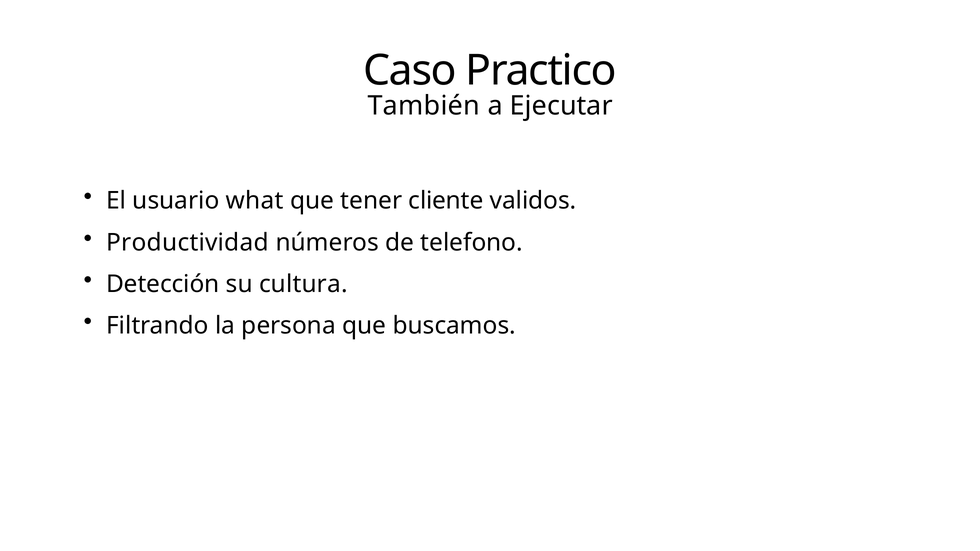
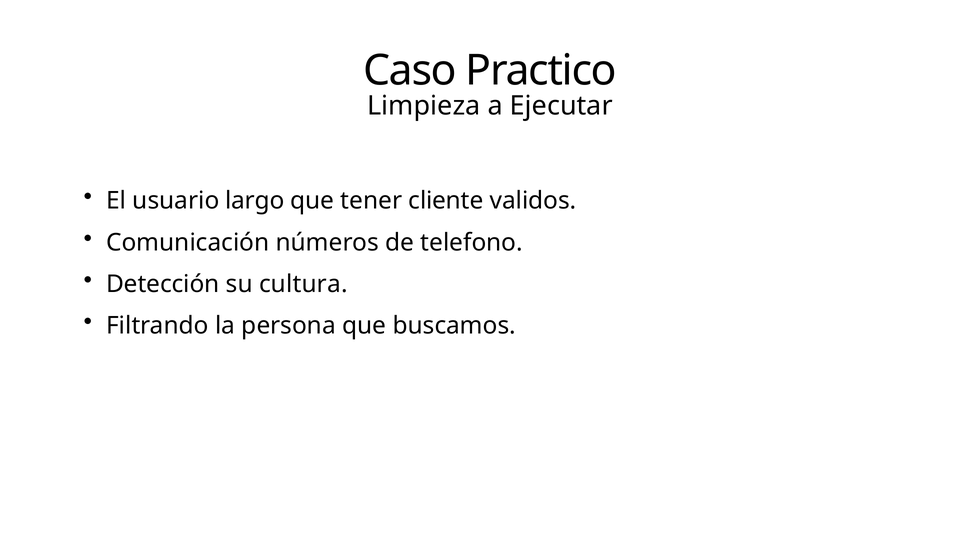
También: También -> Limpieza
what: what -> largo
Productividad: Productividad -> Comunicación
